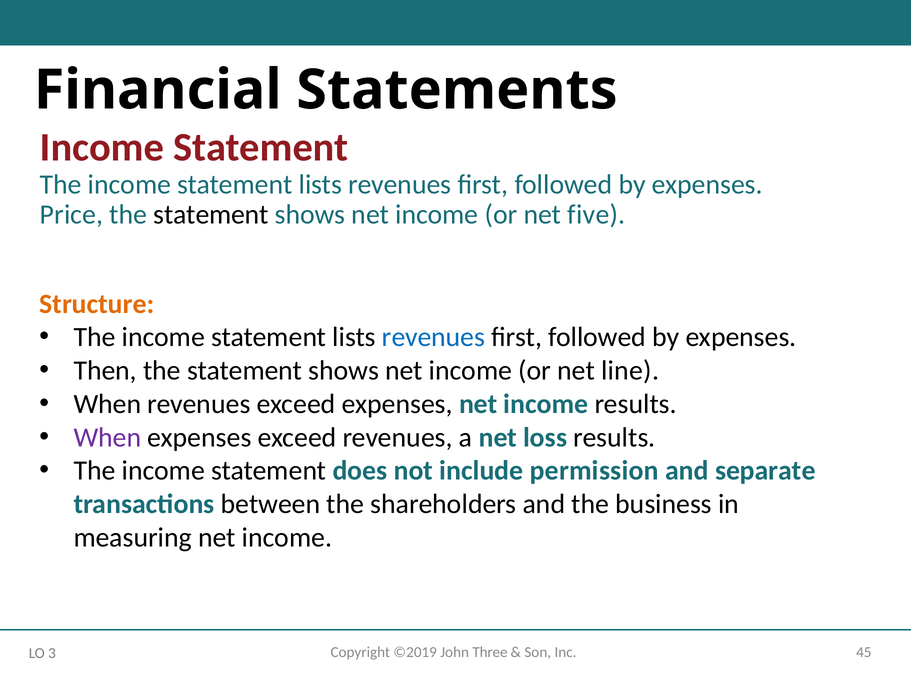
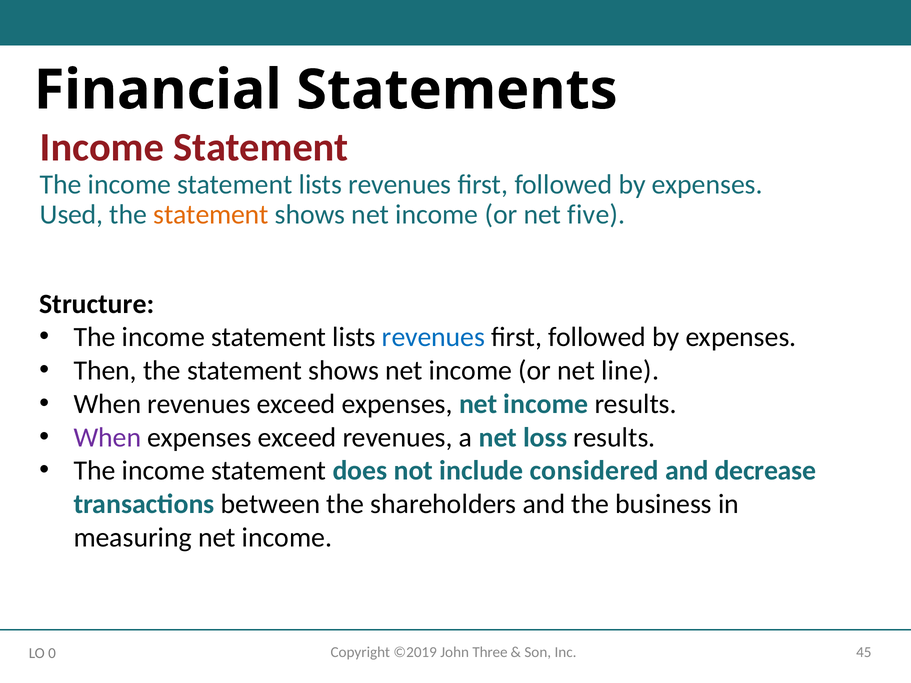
Price: Price -> Used
statement at (211, 215) colour: black -> orange
Structure colour: orange -> black
permission: permission -> considered
separate: separate -> decrease
3: 3 -> 0
